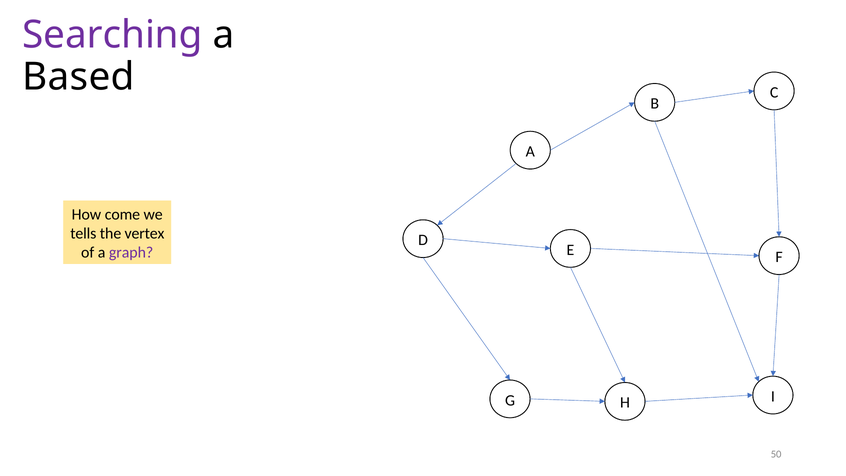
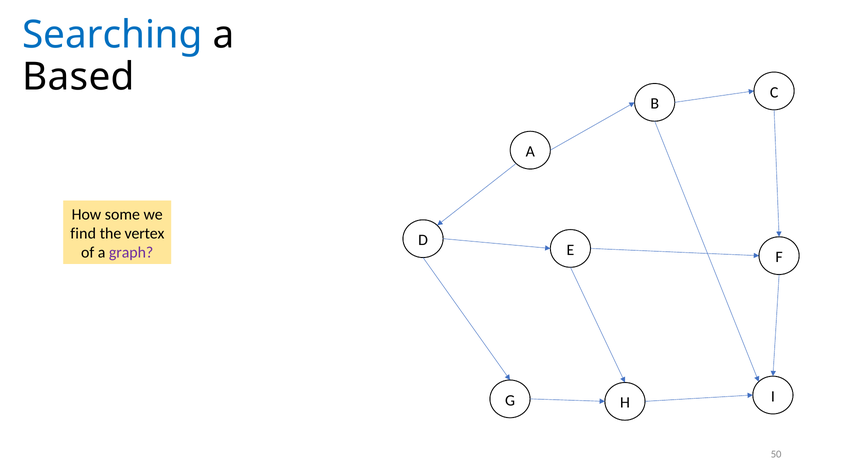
Searching colour: purple -> blue
come: come -> some
tells: tells -> find
